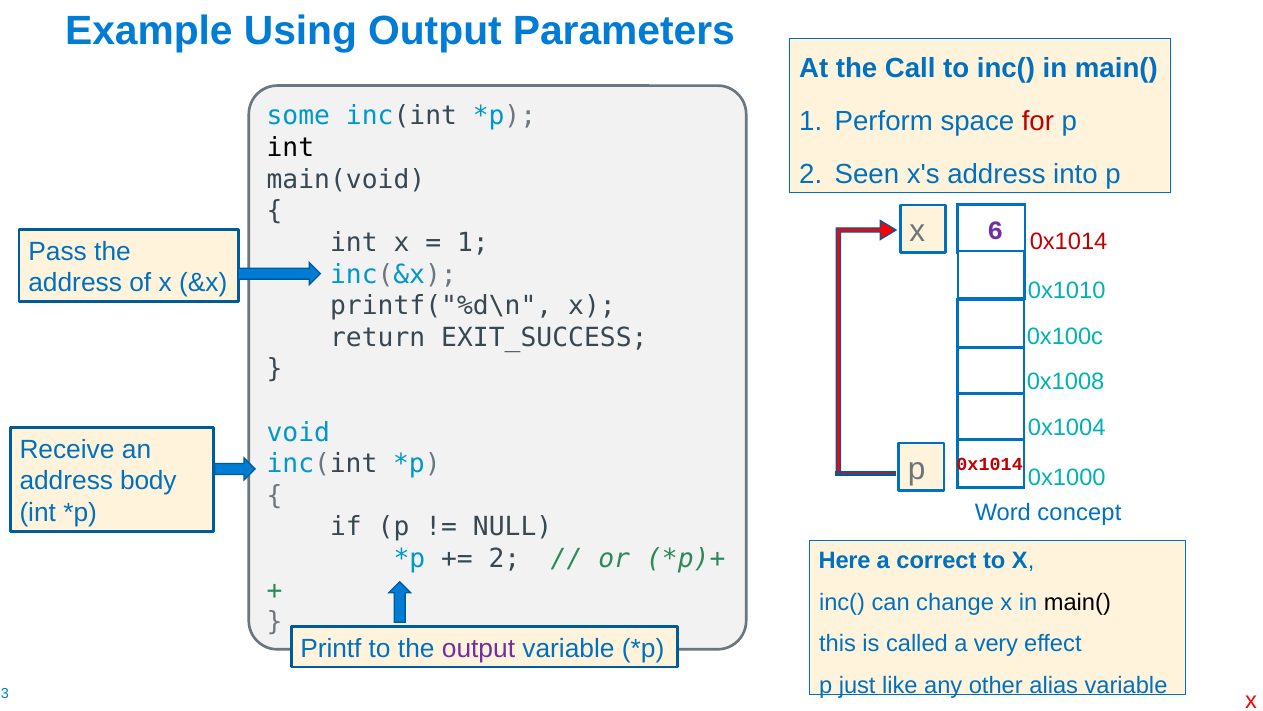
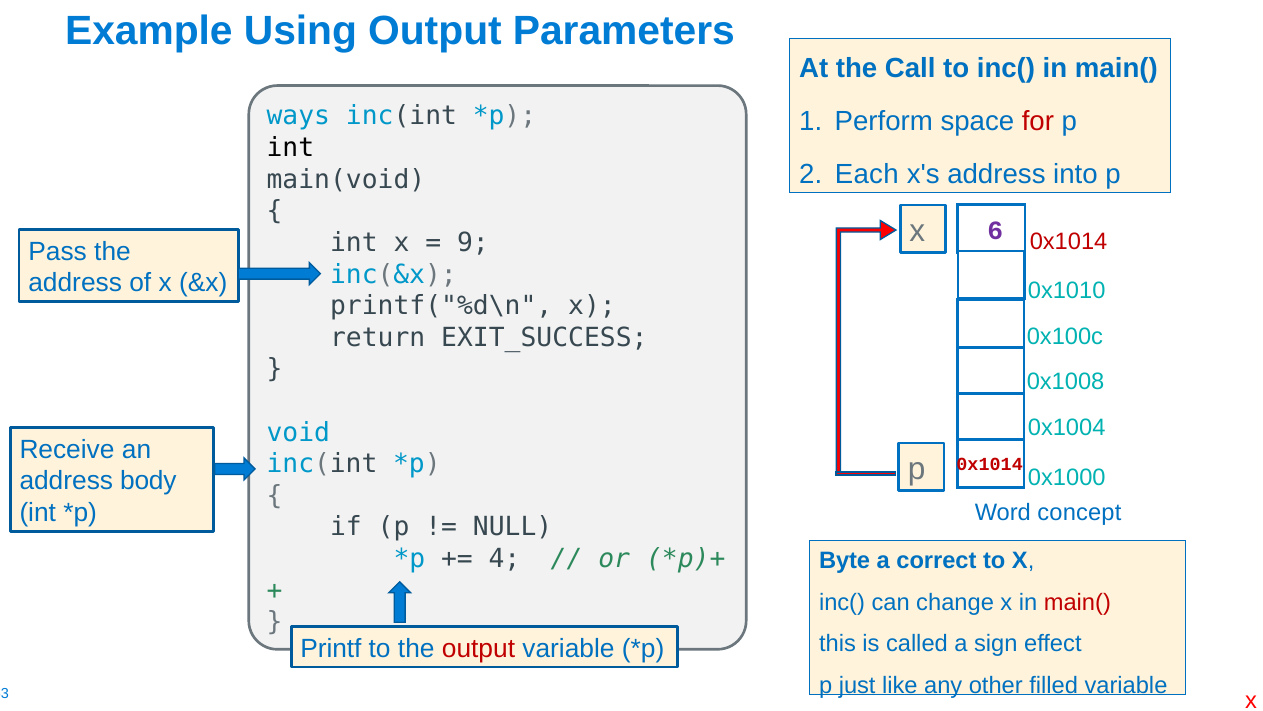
some: some -> ways
Seen: Seen -> Each
1 at (473, 243): 1 -> 9
2 at (504, 558): 2 -> 4
Here: Here -> Byte
main( at (1077, 602) colour: black -> red
very: very -> sign
output at (478, 648) colour: purple -> red
alias: alias -> filled
